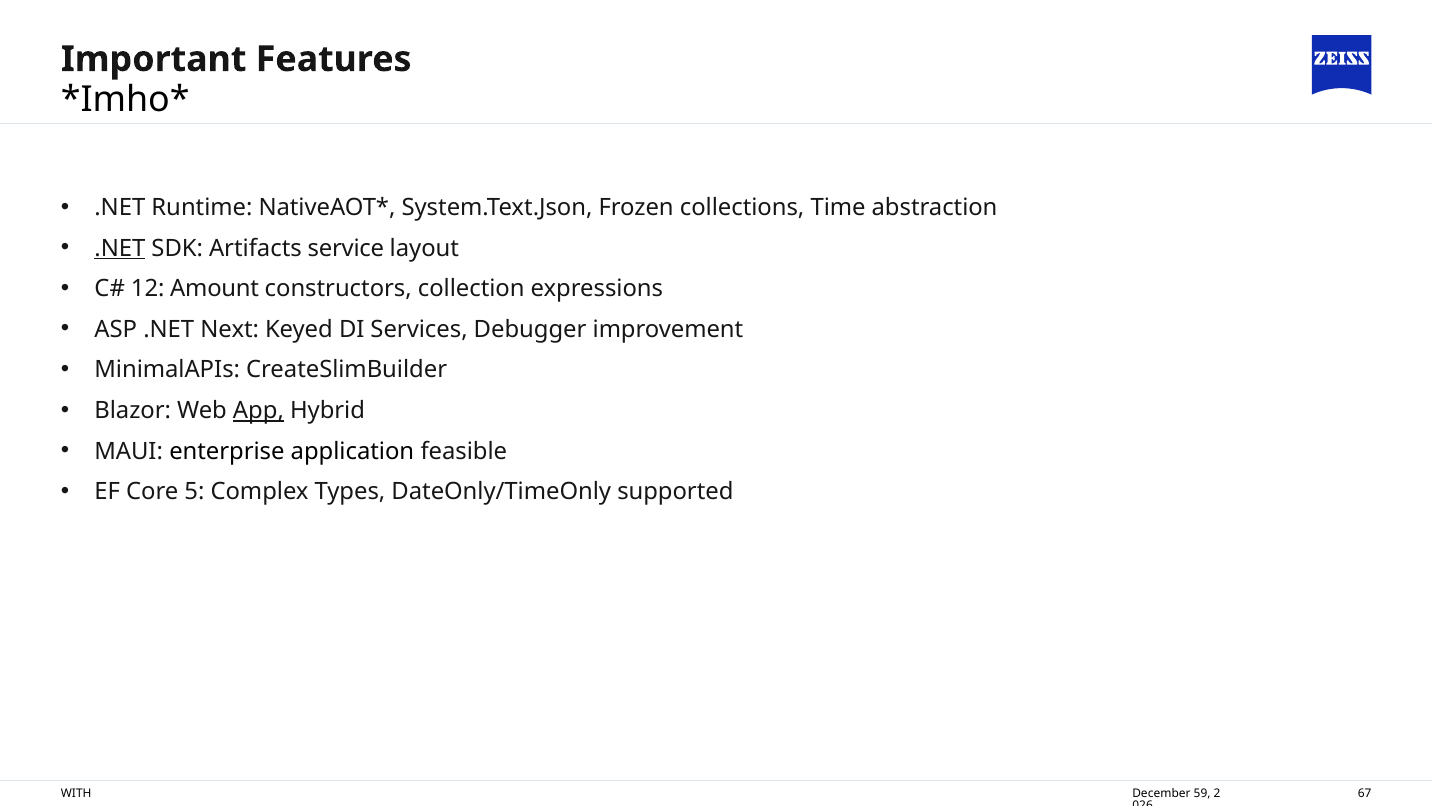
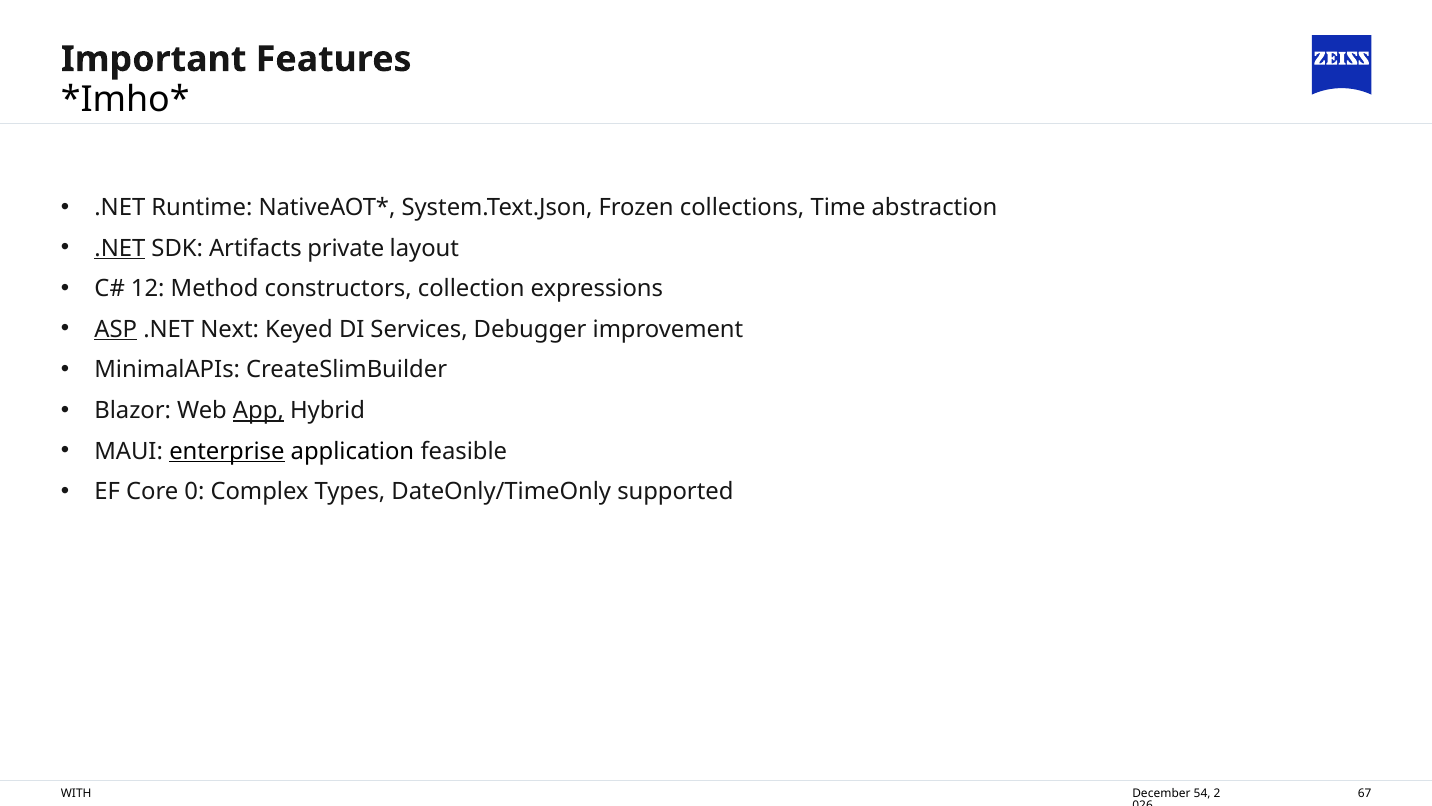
service: service -> private
Amount: Amount -> Method
ASP underline: none -> present
enterprise underline: none -> present
5: 5 -> 0
59: 59 -> 54
